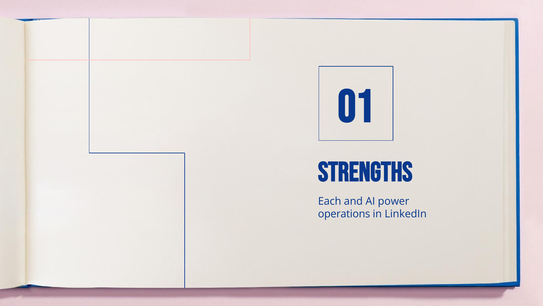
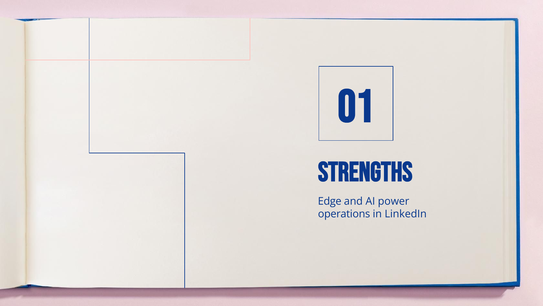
Each: Each -> Edge
